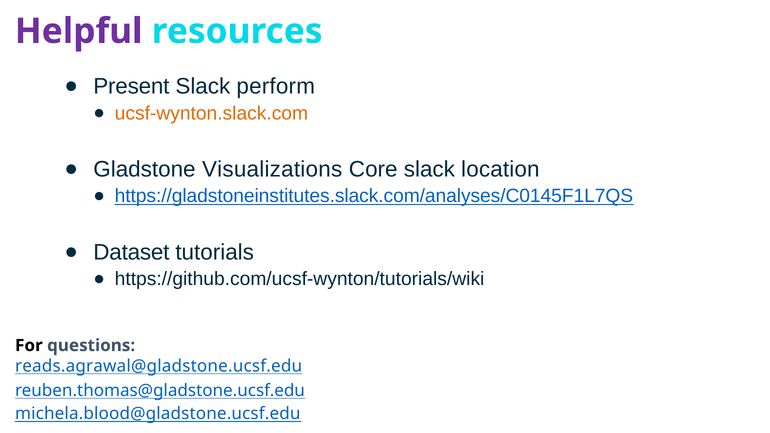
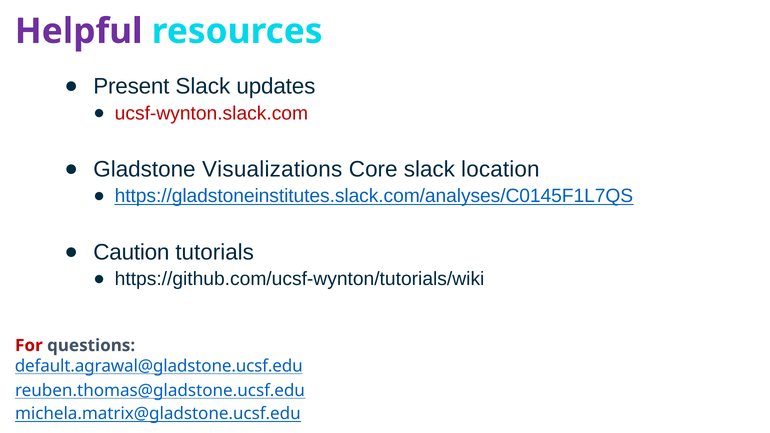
perform: perform -> updates
ucsf-wynton.slack.com colour: orange -> red
Dataset: Dataset -> Caution
For colour: black -> red
reads.agrawal@gladstone.ucsf.edu: reads.agrawal@gladstone.ucsf.edu -> default.agrawal@gladstone.ucsf.edu
michela.blood@gladstone.ucsf.edu: michela.blood@gladstone.ucsf.edu -> michela.matrix@gladstone.ucsf.edu
